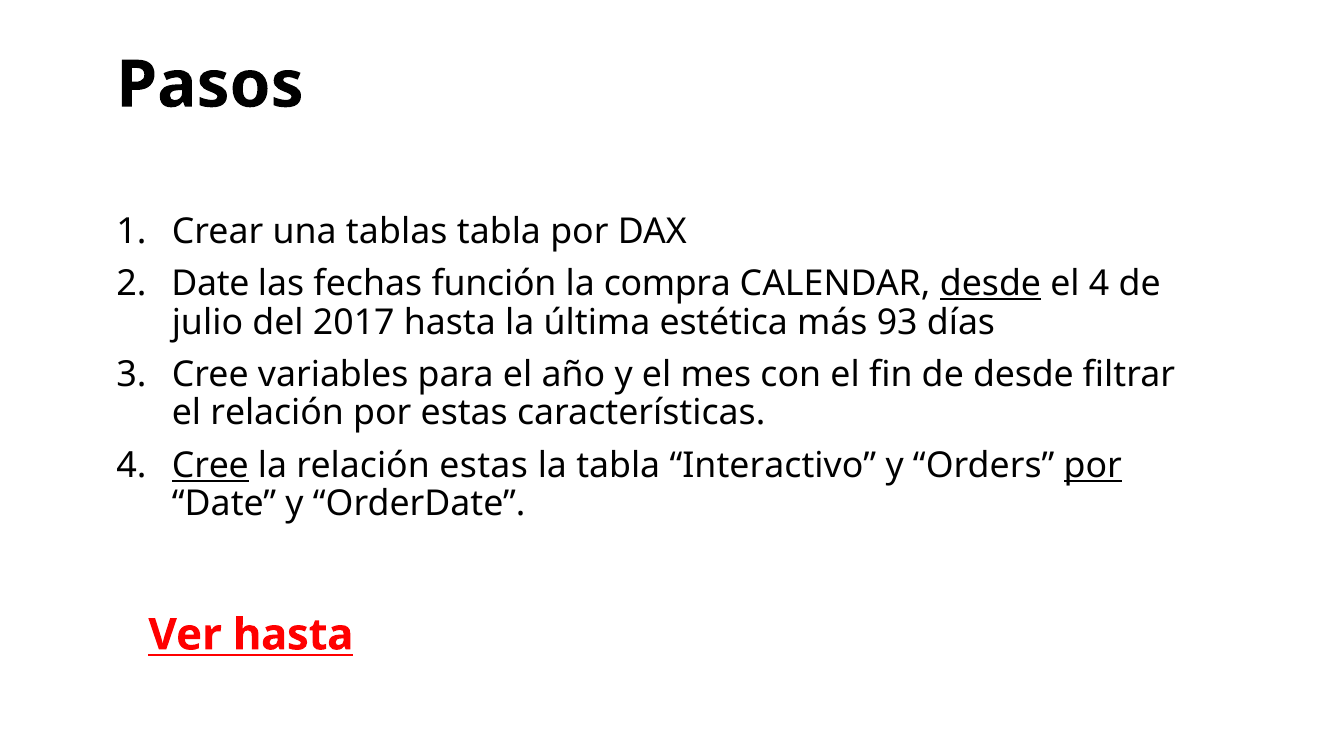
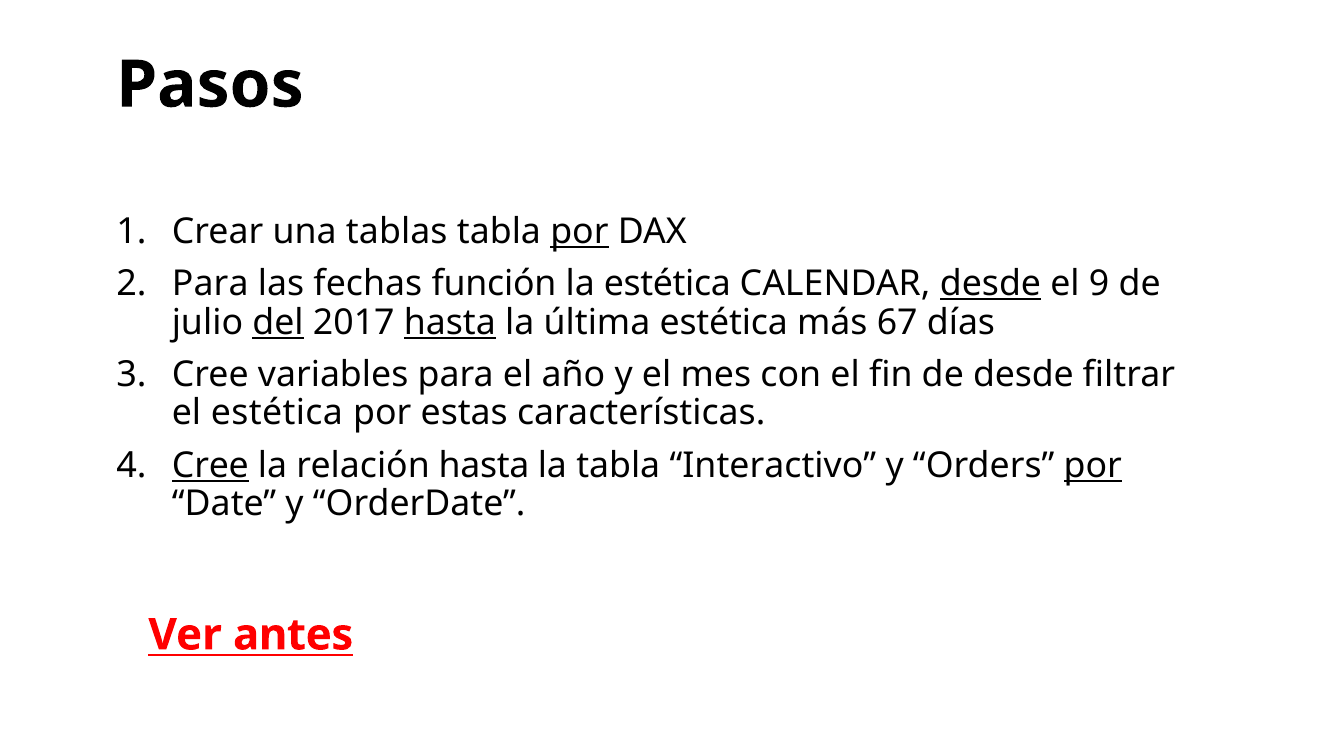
por at (579, 231) underline: none -> present
Date at (210, 284): Date -> Para
la compra: compra -> estética
el 4: 4 -> 9
del underline: none -> present
hasta at (450, 322) underline: none -> present
93: 93 -> 67
el relación: relación -> estética
relación estas: estas -> hasta
Ver hasta: hasta -> antes
